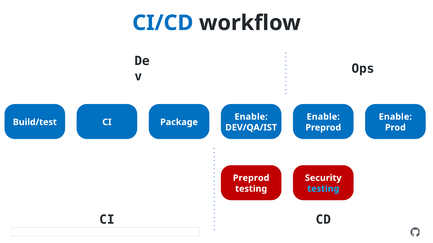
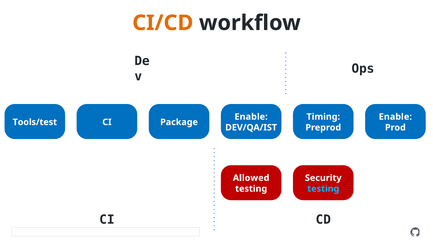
CI/CD colour: blue -> orange
Enable at (323, 117): Enable -> Timing
Build/test: Build/test -> Tools/test
Preprod at (251, 178): Preprod -> Allowed
